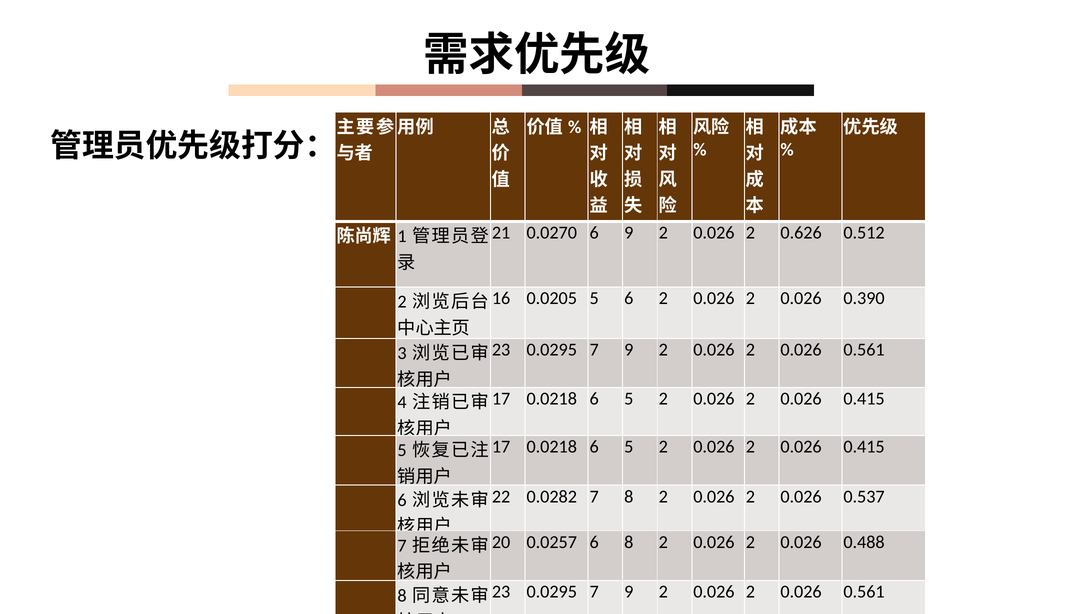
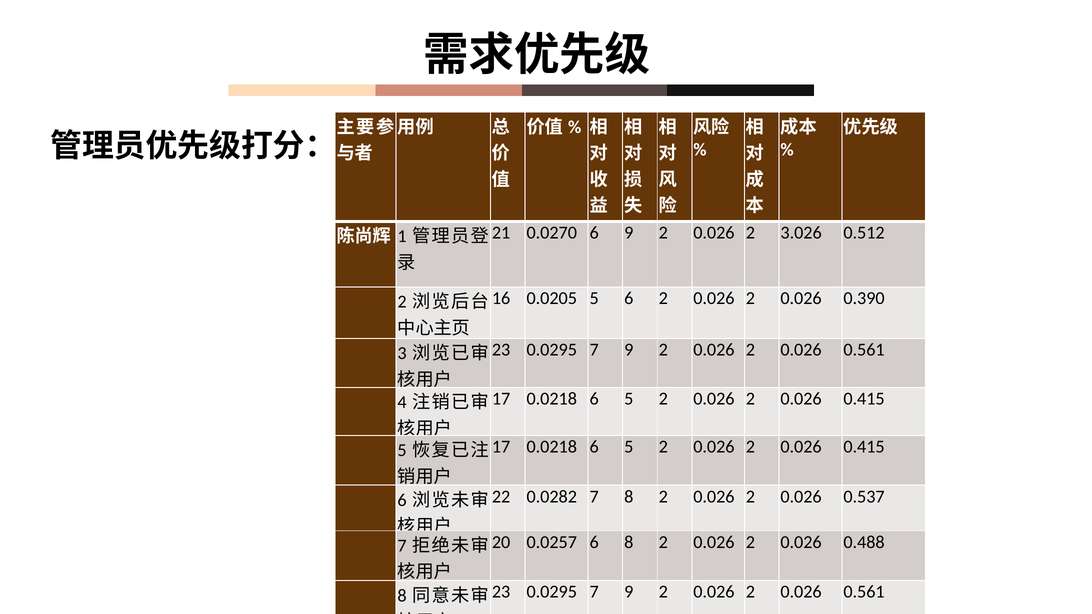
0.626: 0.626 -> 3.026
